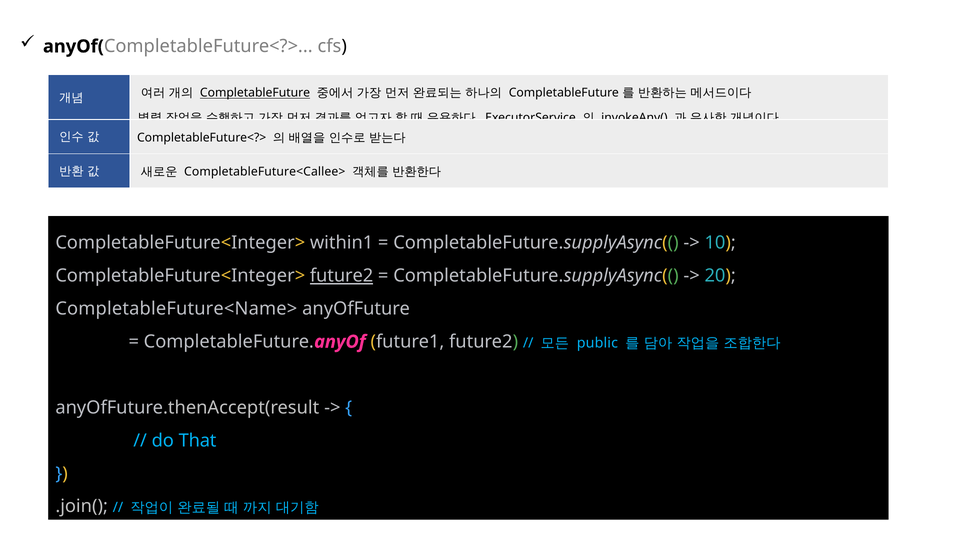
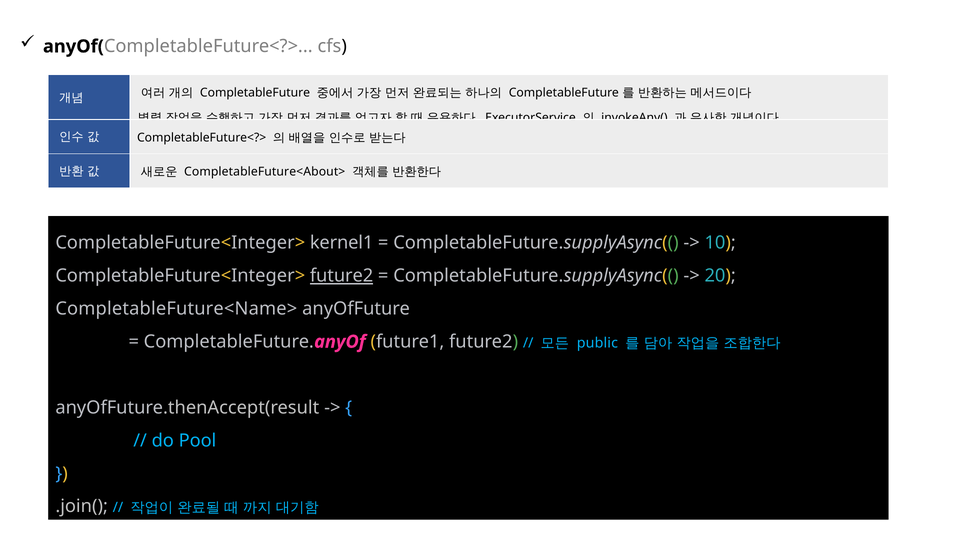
CompletableFuture at (255, 93) underline: present -> none
CompletableFuture<Callee>: CompletableFuture<Callee> -> CompletableFuture<About>
within1: within1 -> kernel1
That: That -> Pool
